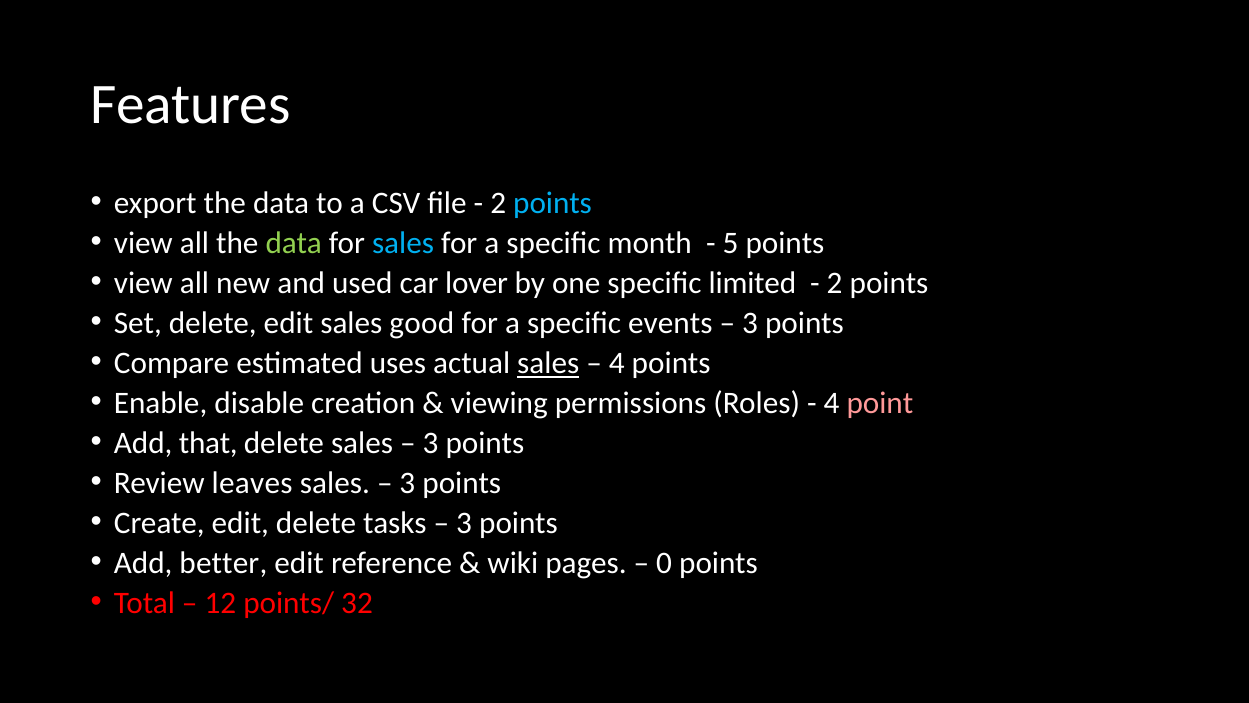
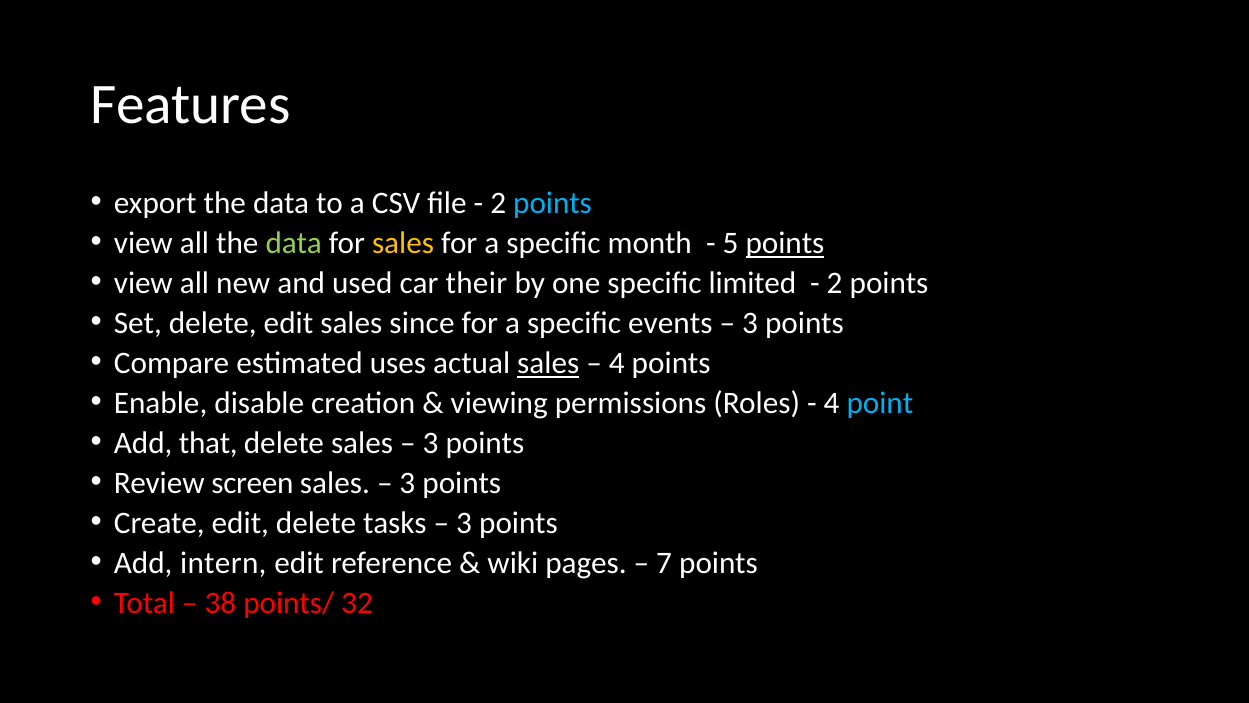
sales at (403, 243) colour: light blue -> yellow
points at (785, 243) underline: none -> present
lover: lover -> their
good: good -> since
point colour: pink -> light blue
leaves: leaves -> screen
better: better -> intern
0: 0 -> 7
12: 12 -> 38
